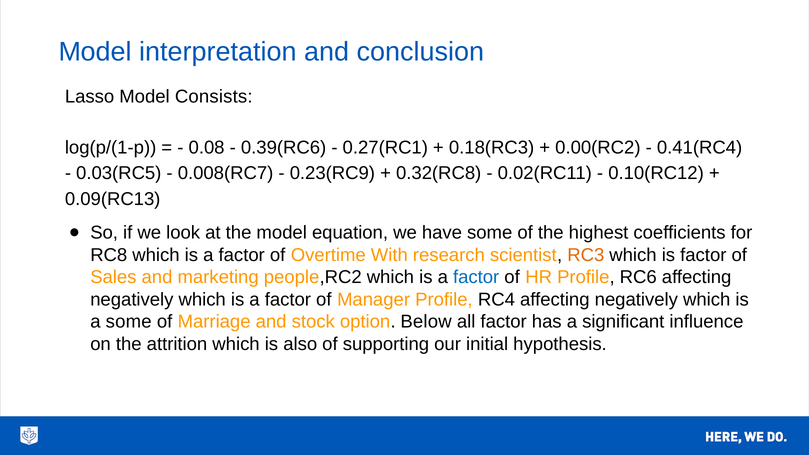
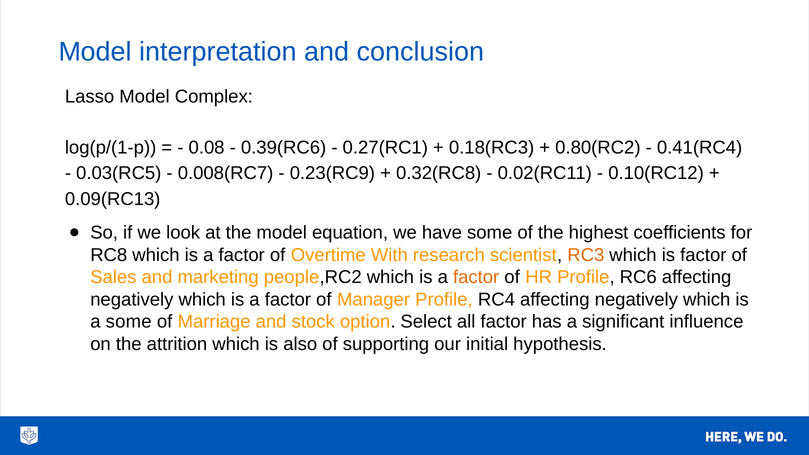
Consists: Consists -> Complex
0.00(RC2: 0.00(RC2 -> 0.80(RC2
factor at (476, 277) colour: blue -> orange
Below: Below -> Select
